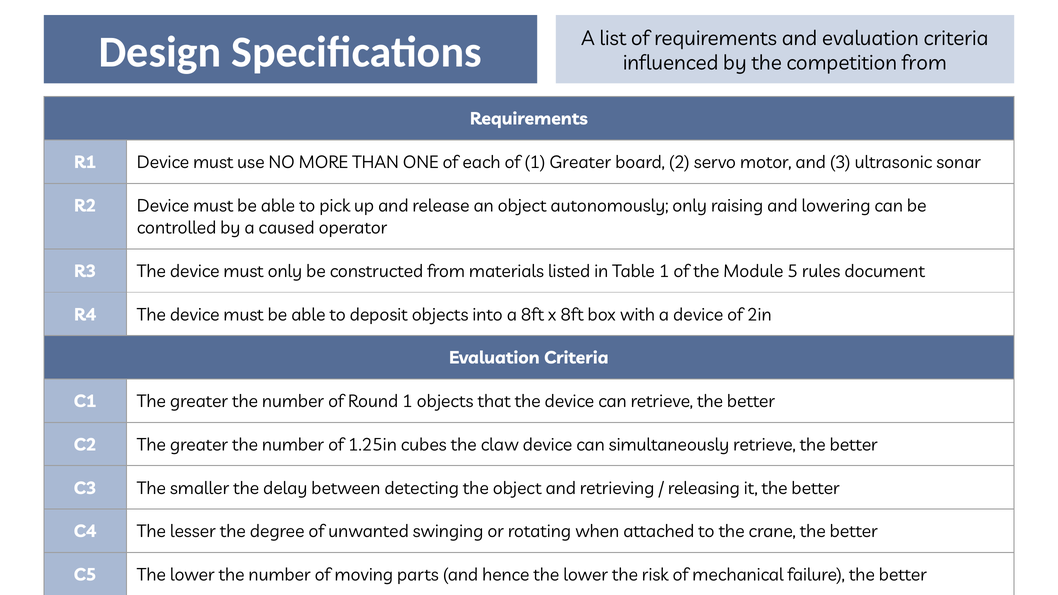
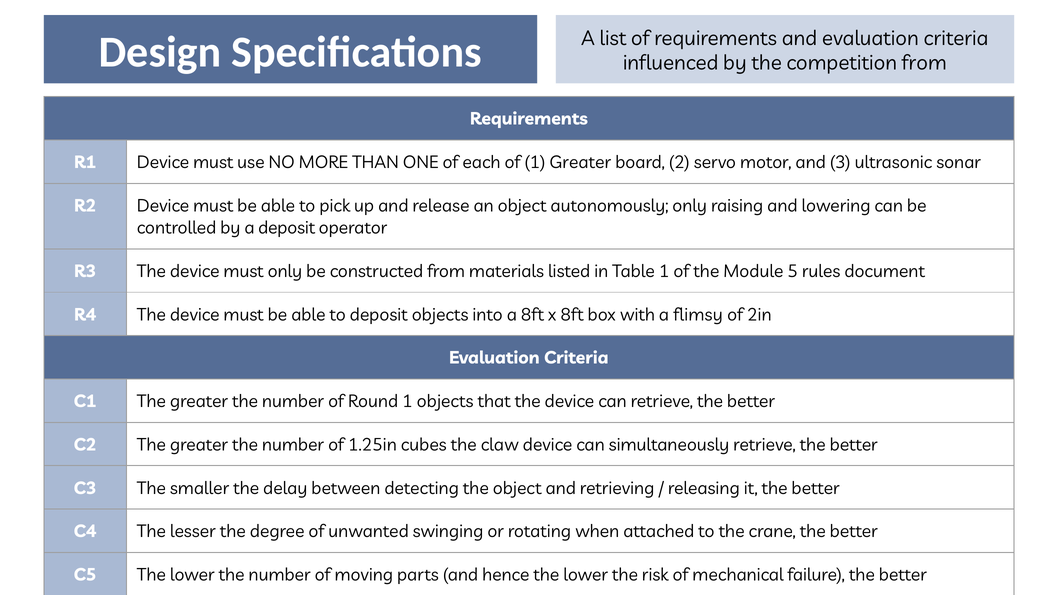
a caused: caused -> deposit
a device: device -> flimsy
